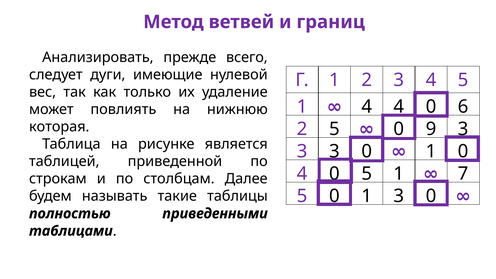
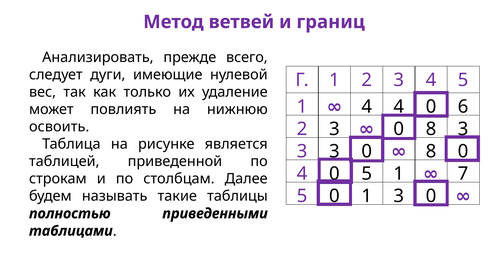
которая: которая -> освоить
5 at (334, 129): 5 -> 3
9 at (431, 129): 9 -> 8
1 at (431, 151): 1 -> 8
